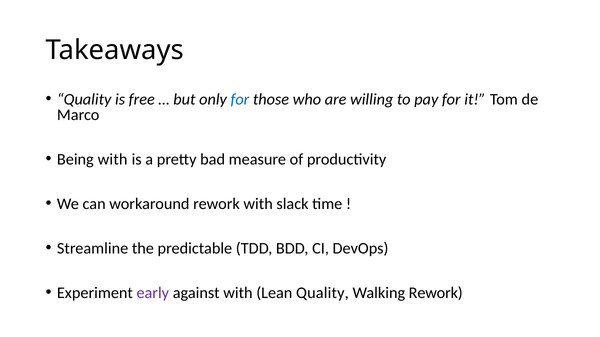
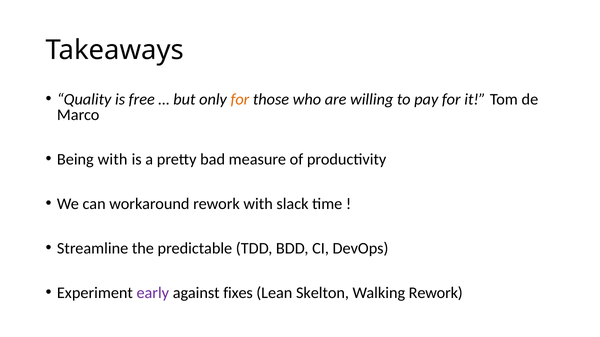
for at (240, 99) colour: blue -> orange
against with: with -> fixes
Lean Quality: Quality -> Skelton
